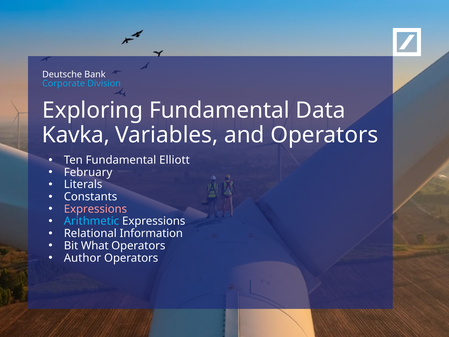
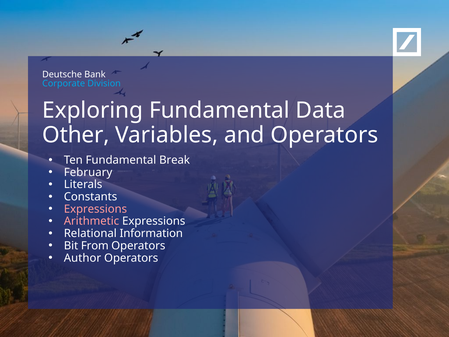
Kavka: Kavka -> Other
Elliott: Elliott -> Break
Arithmetic colour: light blue -> pink
What: What -> From
